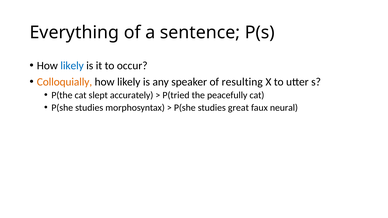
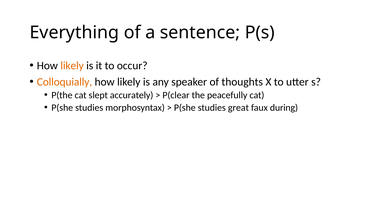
likely at (72, 66) colour: blue -> orange
resulting: resulting -> thoughts
P(tried: P(tried -> P(clear
neural: neural -> during
